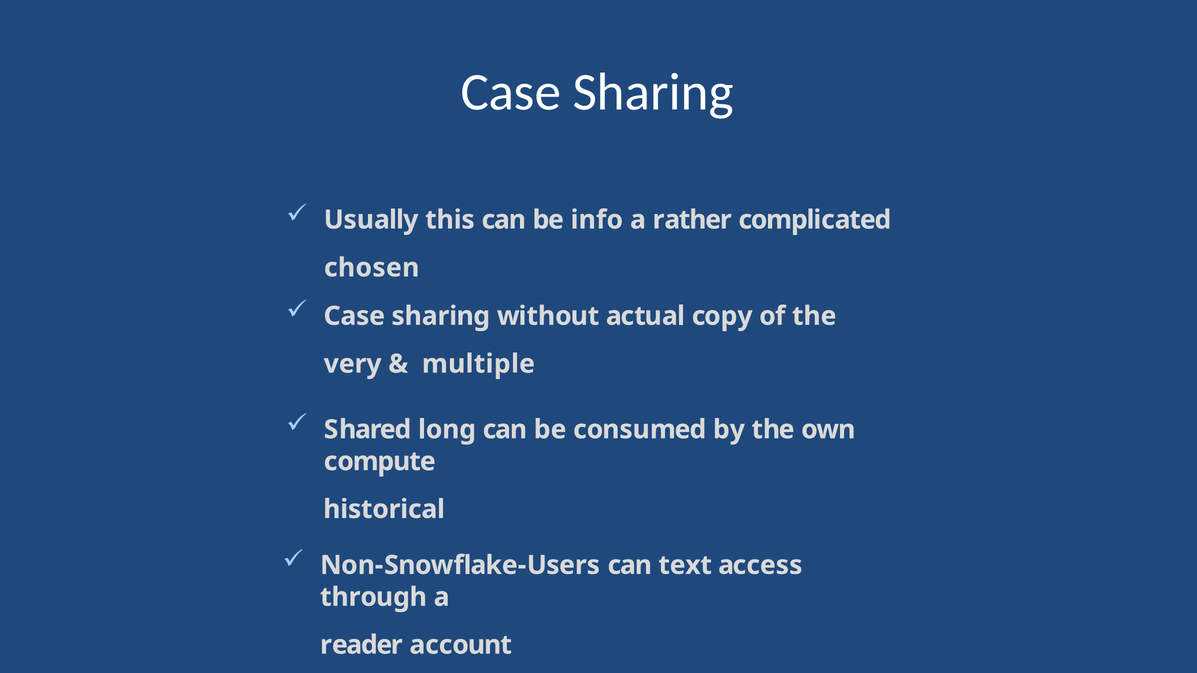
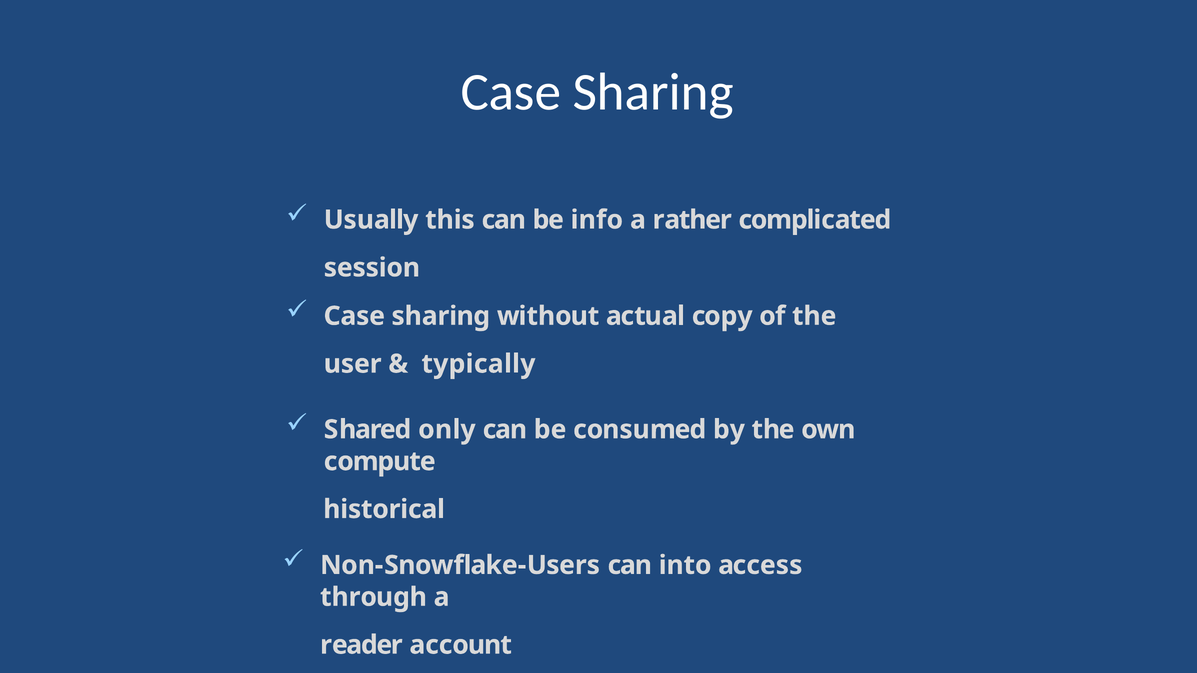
chosen: chosen -> session
very: very -> user
multiple: multiple -> typically
long: long -> only
text: text -> into
